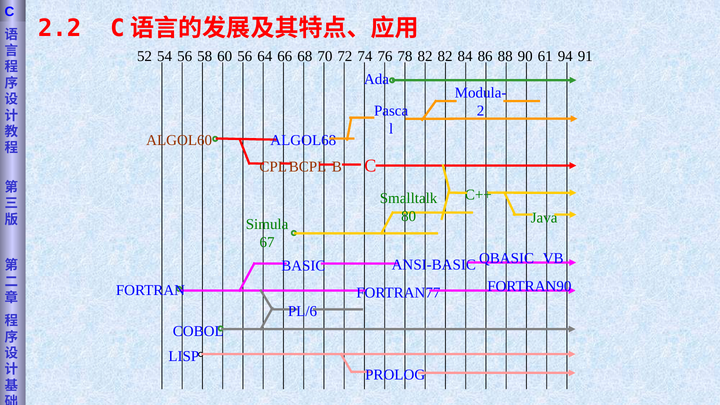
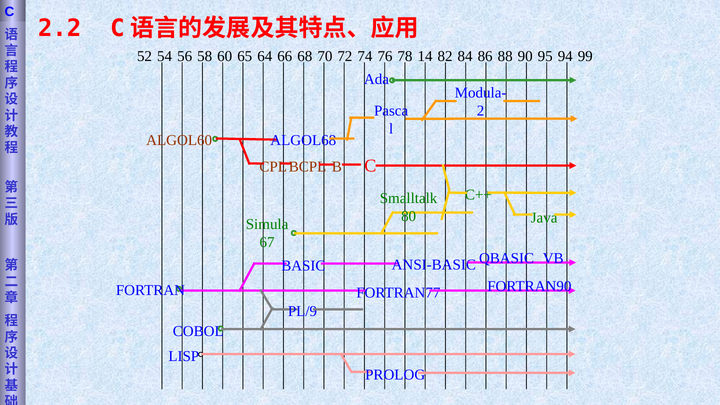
60 56: 56 -> 65
78 82: 82 -> 14
61: 61 -> 95
91: 91 -> 99
PL/6: PL/6 -> PL/9
